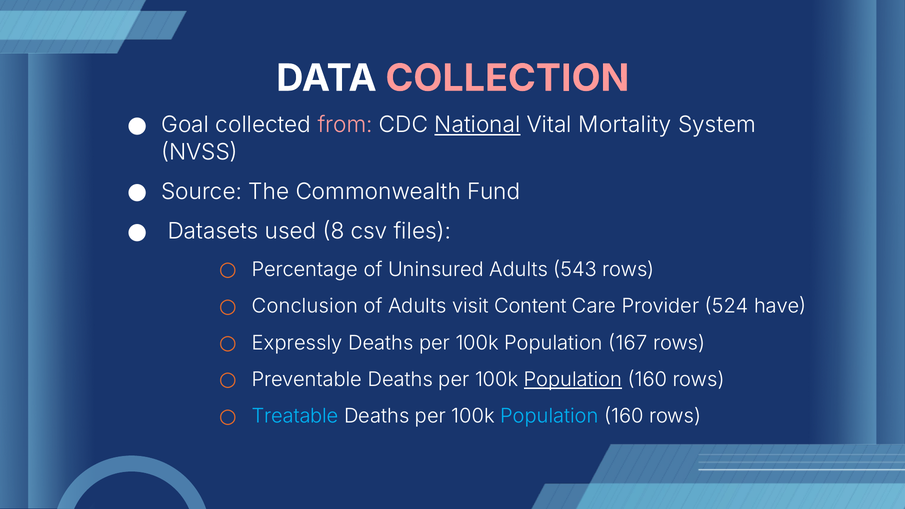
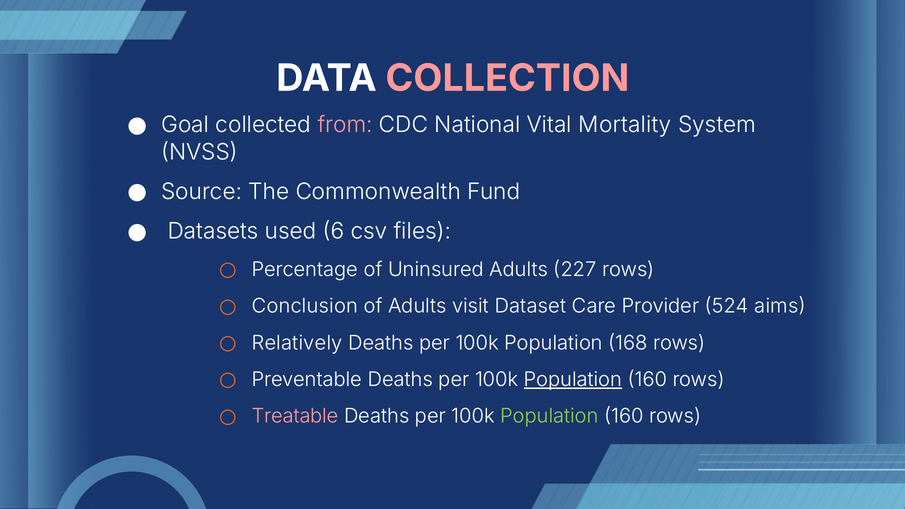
National underline: present -> none
8: 8 -> 6
543: 543 -> 227
Content: Content -> Dataset
have: have -> aims
Expressly: Expressly -> Relatively
167: 167 -> 168
Treatable colour: light blue -> pink
Population at (549, 416) colour: light blue -> light green
